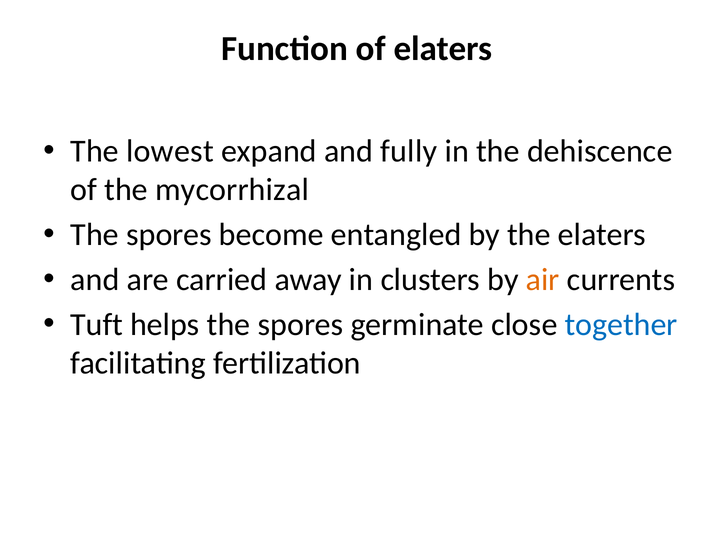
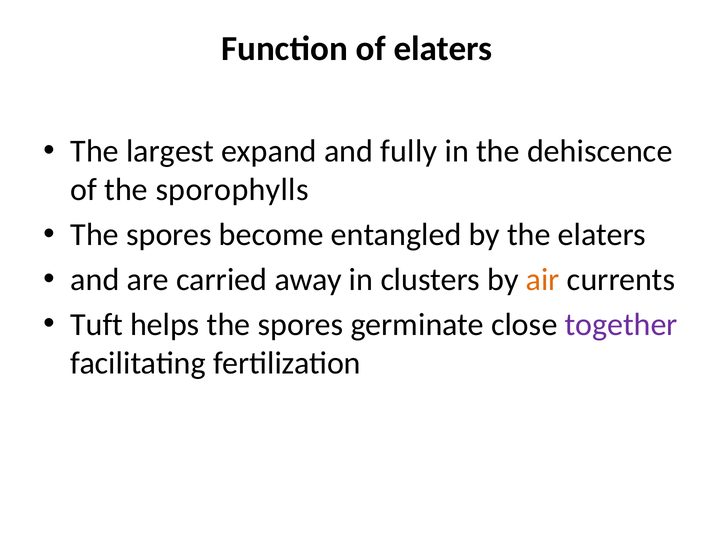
lowest: lowest -> largest
mycorrhizal: mycorrhizal -> sporophylls
together colour: blue -> purple
